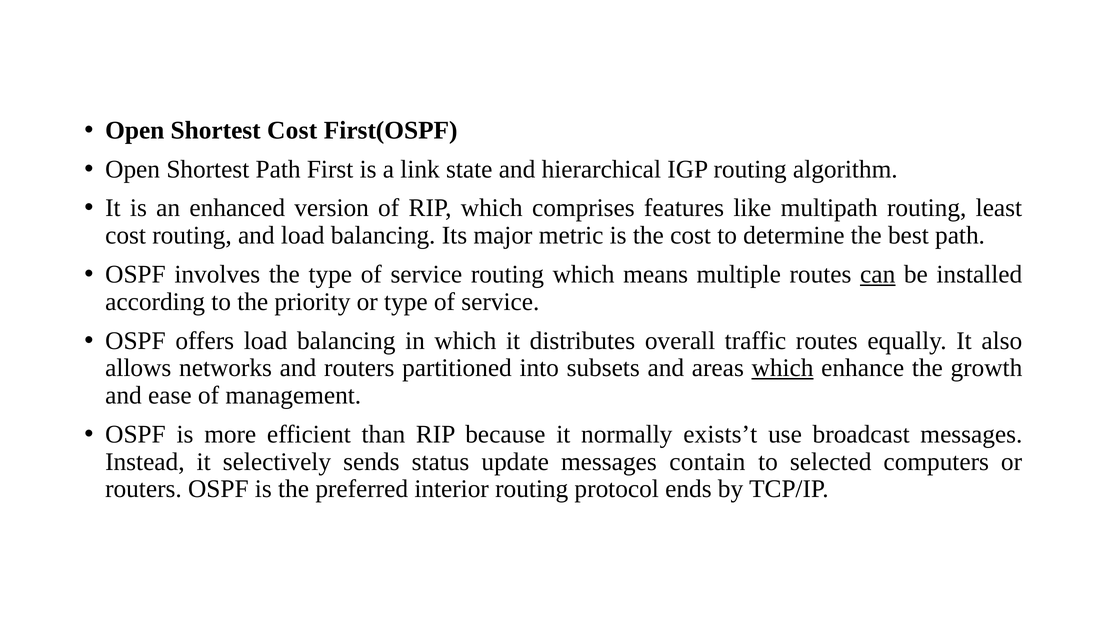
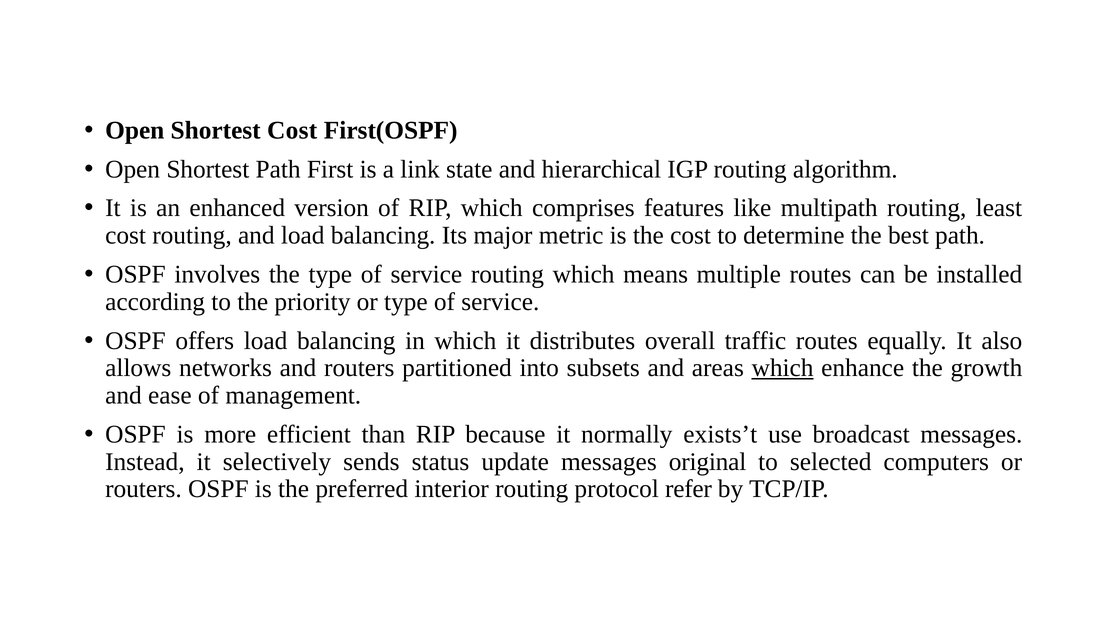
can underline: present -> none
contain: contain -> original
ends: ends -> refer
